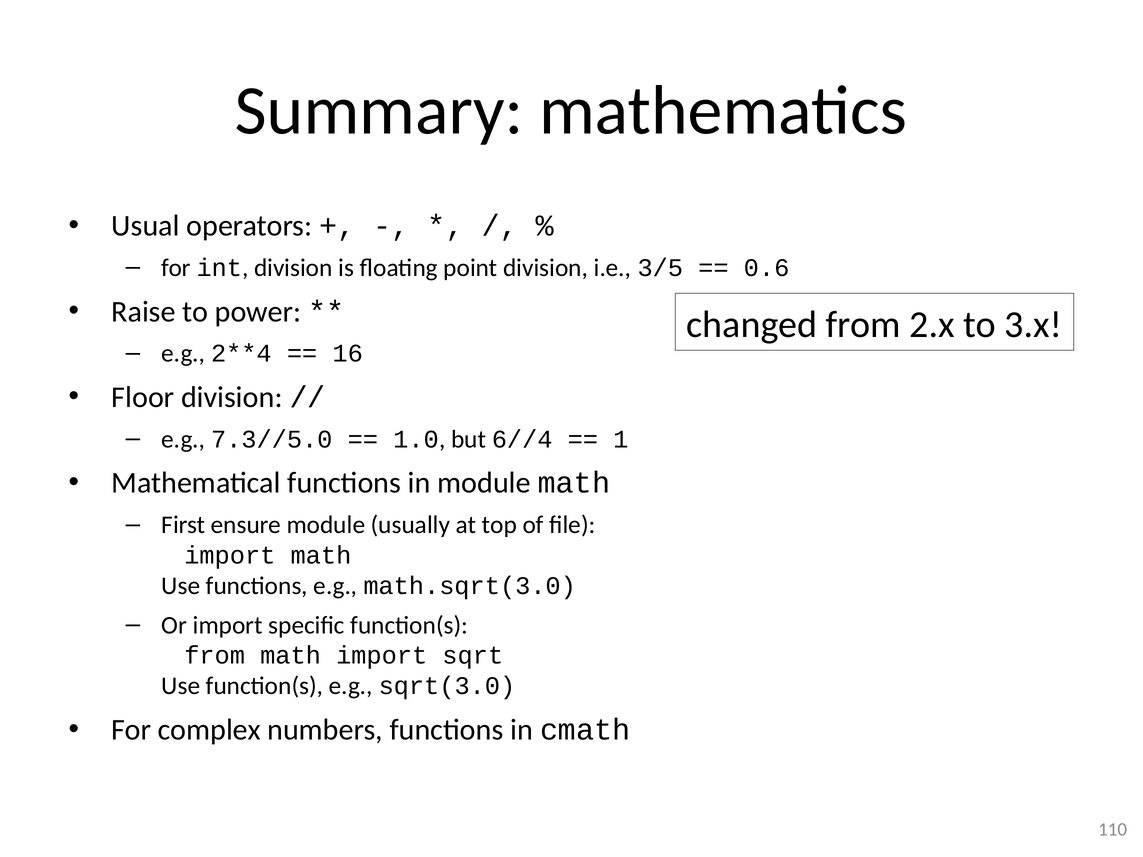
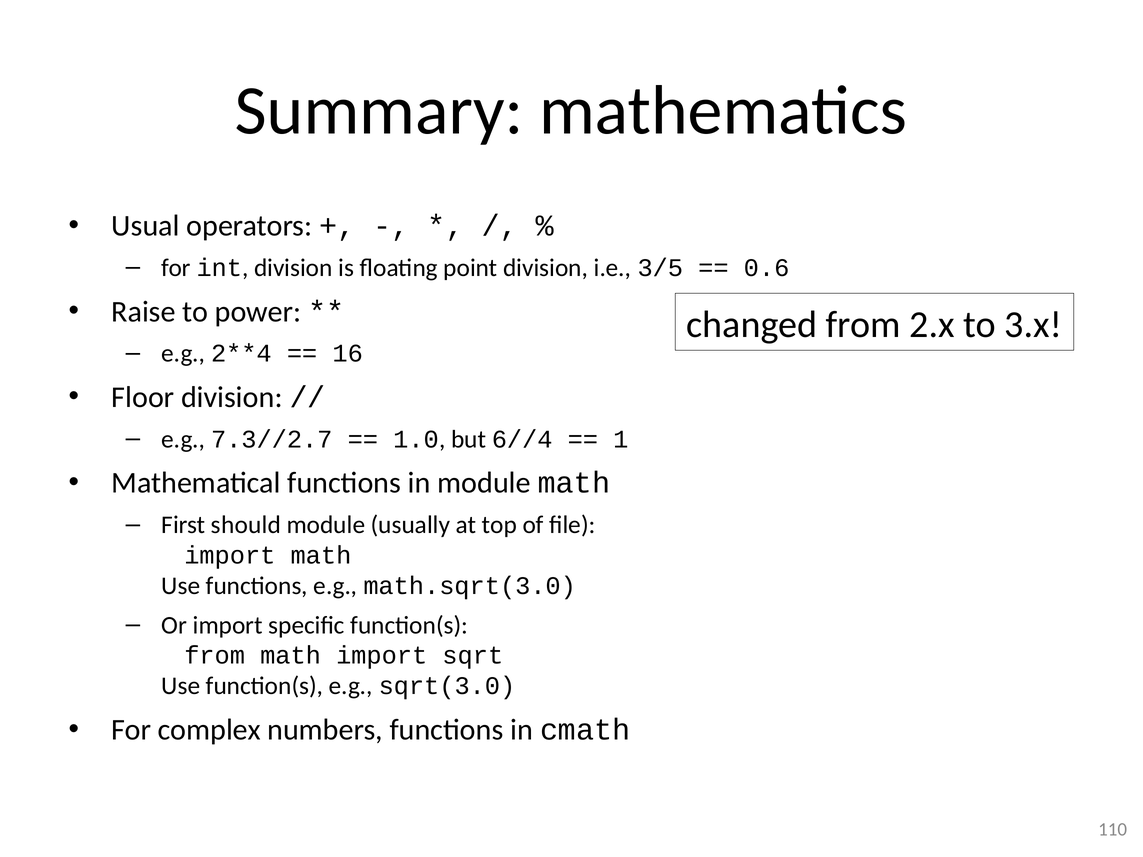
7.3//5.0: 7.3//5.0 -> 7.3//2.7
ensure: ensure -> should
